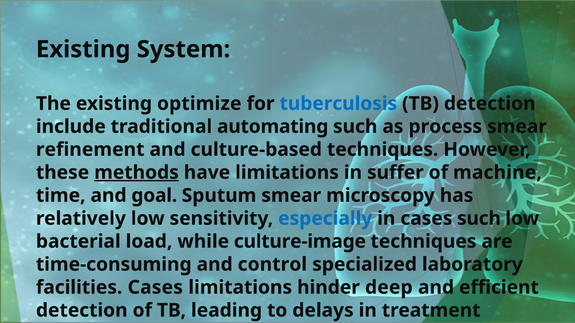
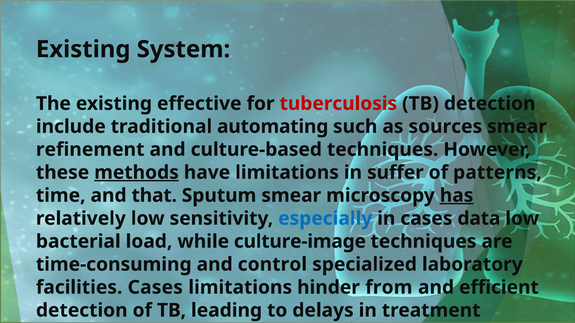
optimize: optimize -> effective
tuberculosis colour: blue -> red
process: process -> sources
machine: machine -> patterns
goal: goal -> that
has underline: none -> present
cases such: such -> data
deep: deep -> from
